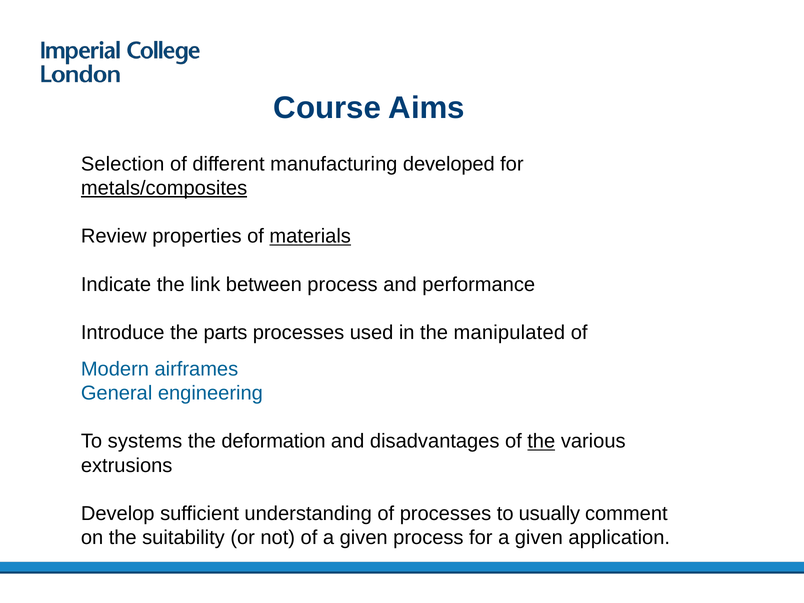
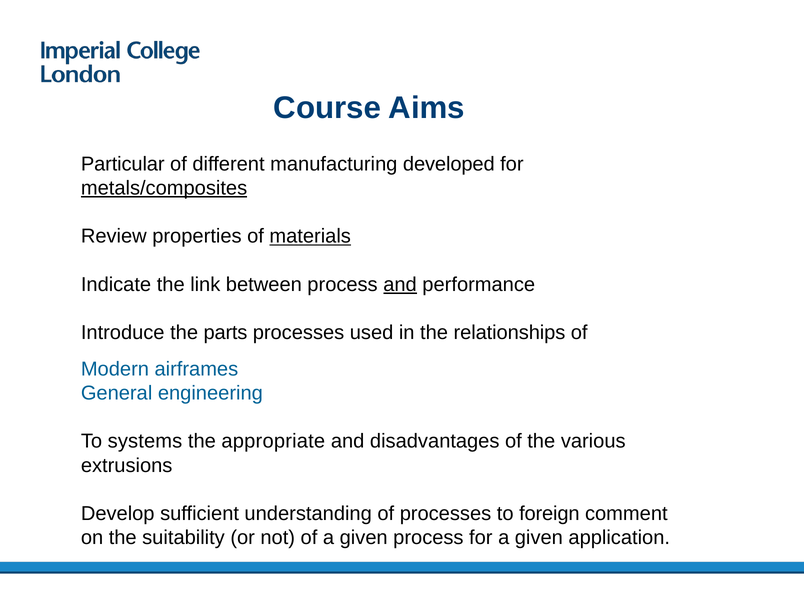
Selection: Selection -> Particular
and at (400, 285) underline: none -> present
manipulated: manipulated -> relationships
deformation: deformation -> appropriate
the at (541, 441) underline: present -> none
usually: usually -> foreign
